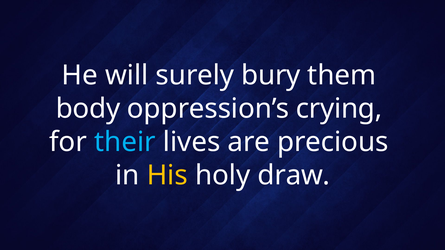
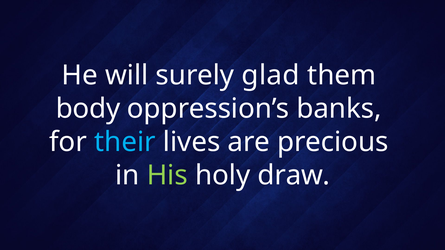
bury: bury -> glad
crying: crying -> banks
His colour: yellow -> light green
